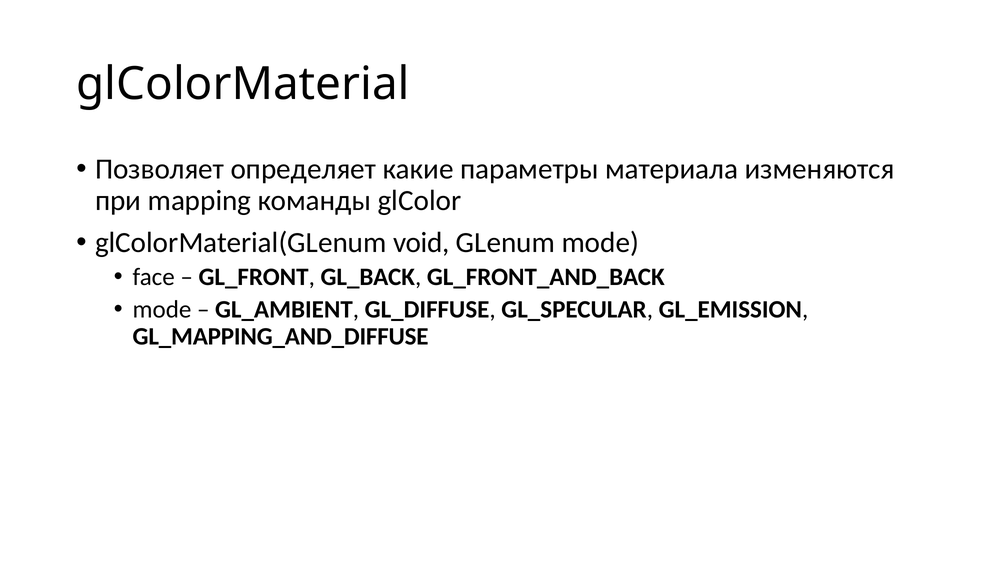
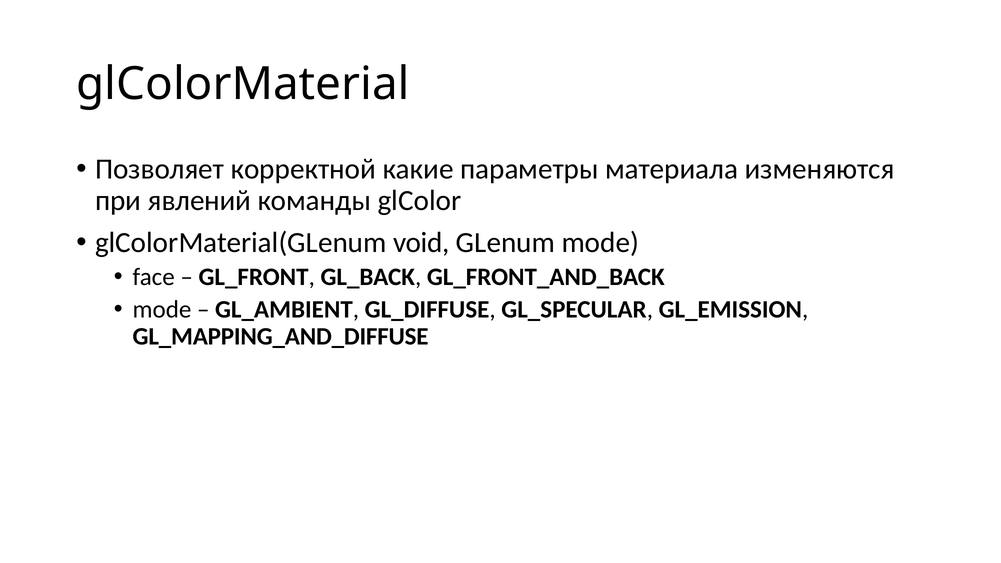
определяет: определяет -> корректной
mapping: mapping -> явлений
